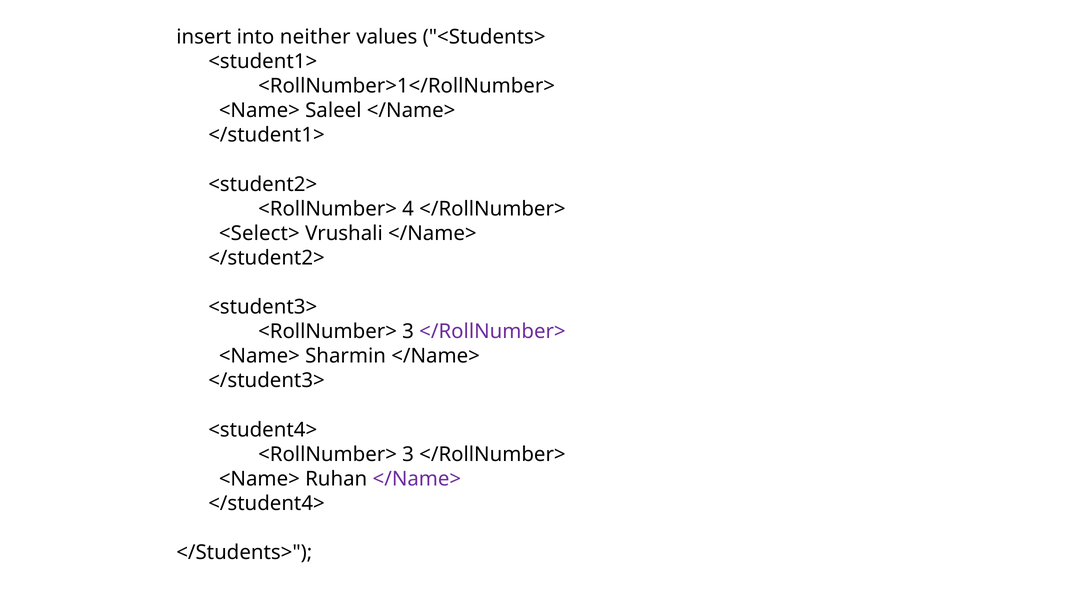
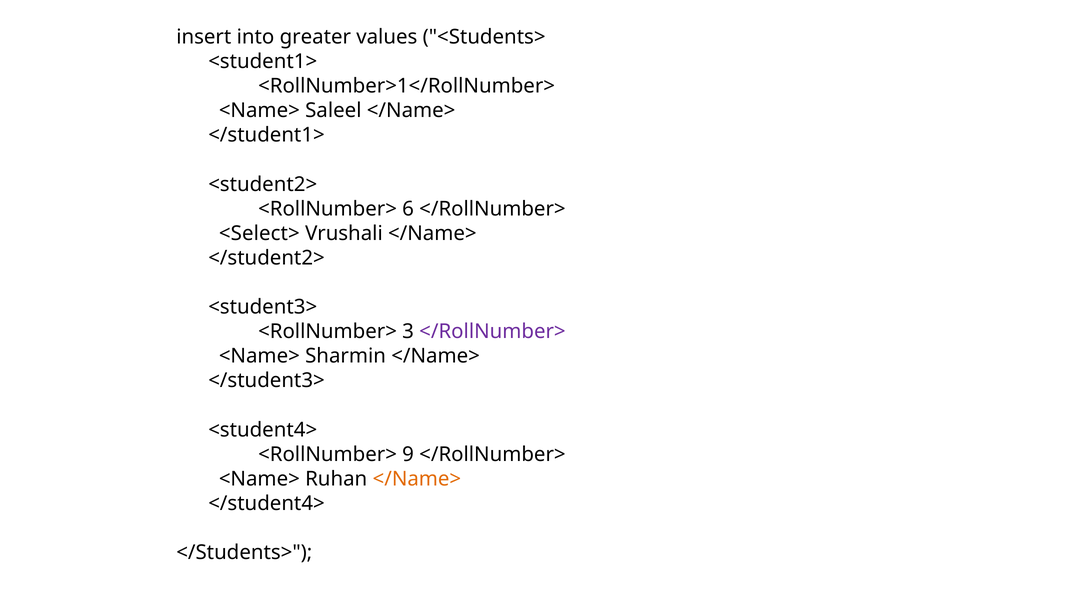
neither: neither -> greater
4: 4 -> 6
3 at (408, 454): 3 -> 9
</Name> at (417, 479) colour: purple -> orange
